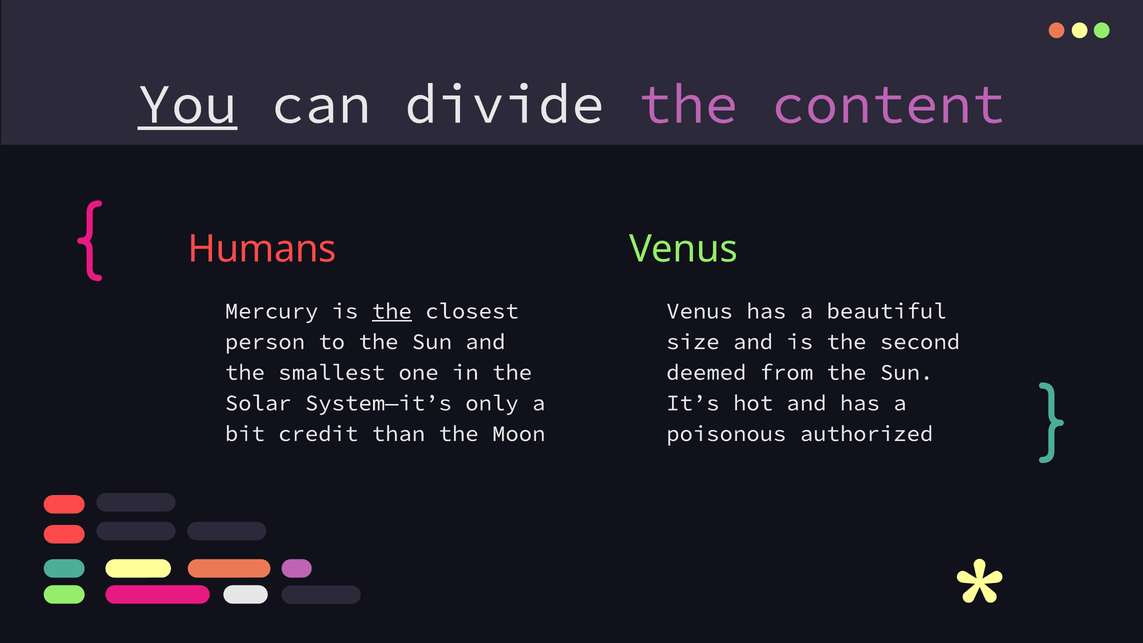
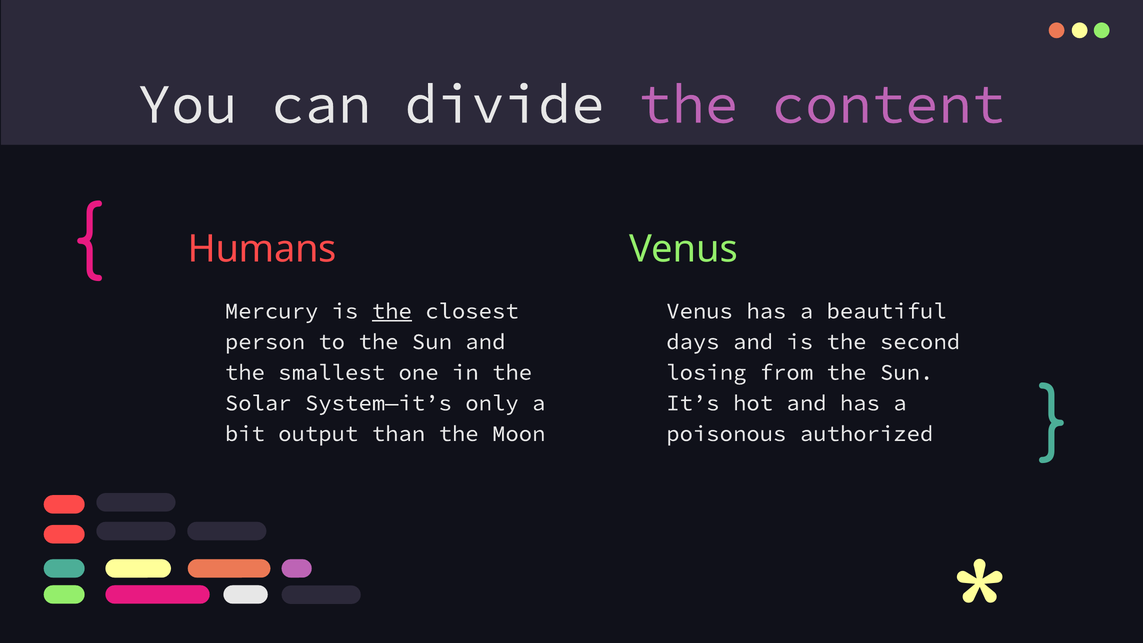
You underline: present -> none
size: size -> days
deemed: deemed -> losing
credit: credit -> output
